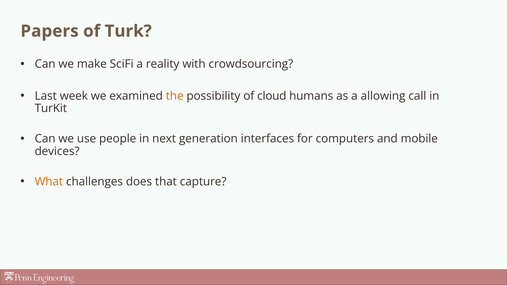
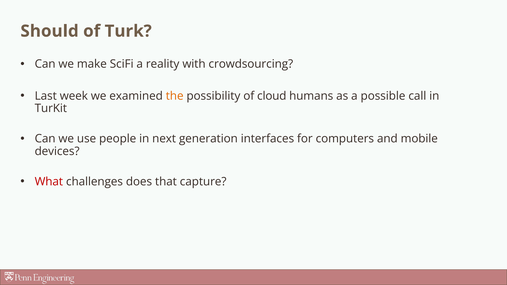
Papers: Papers -> Should
allowing: allowing -> possible
What colour: orange -> red
